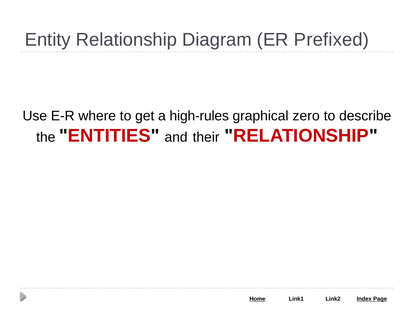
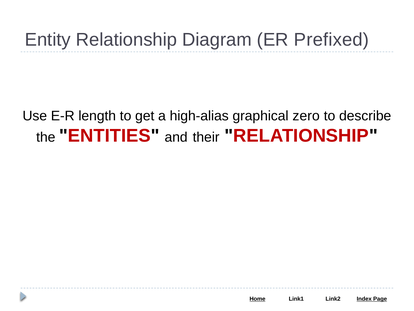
where: where -> length
high-rules: high-rules -> high-alias
